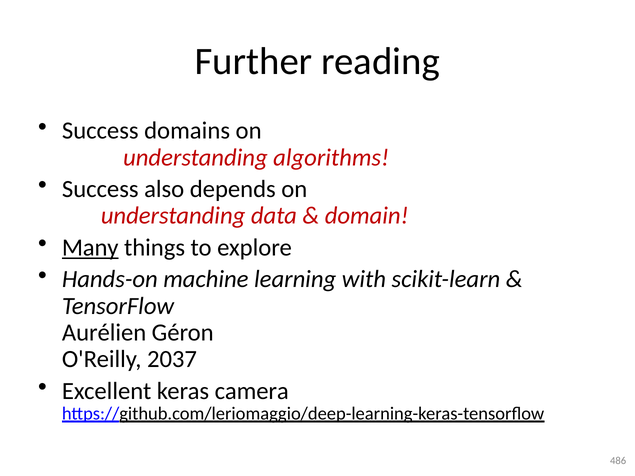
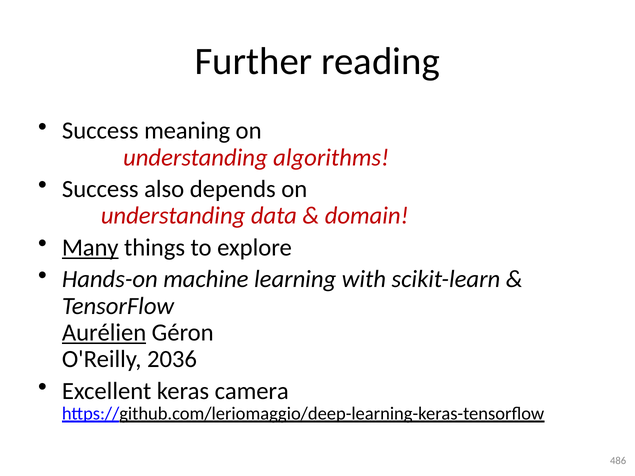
domains: domains -> meaning
Aurélien underline: none -> present
2037: 2037 -> 2036
